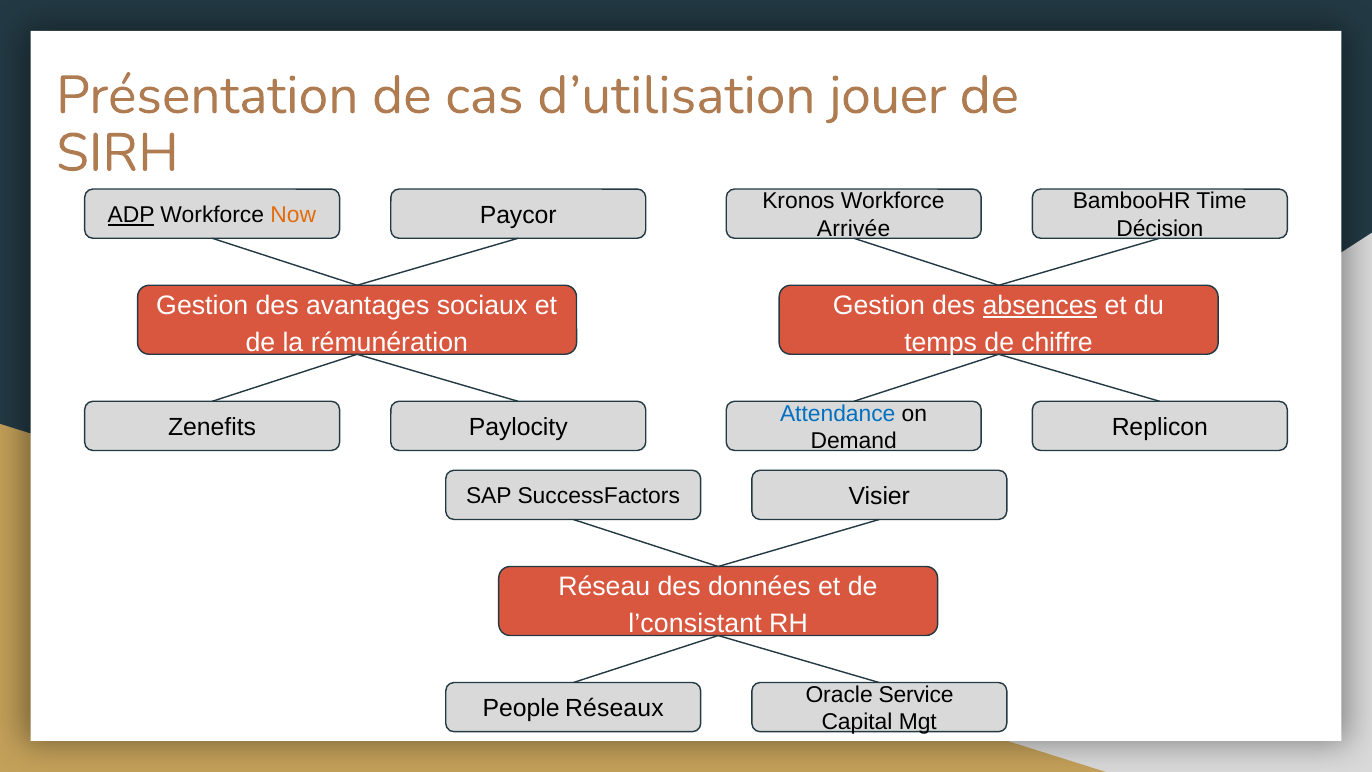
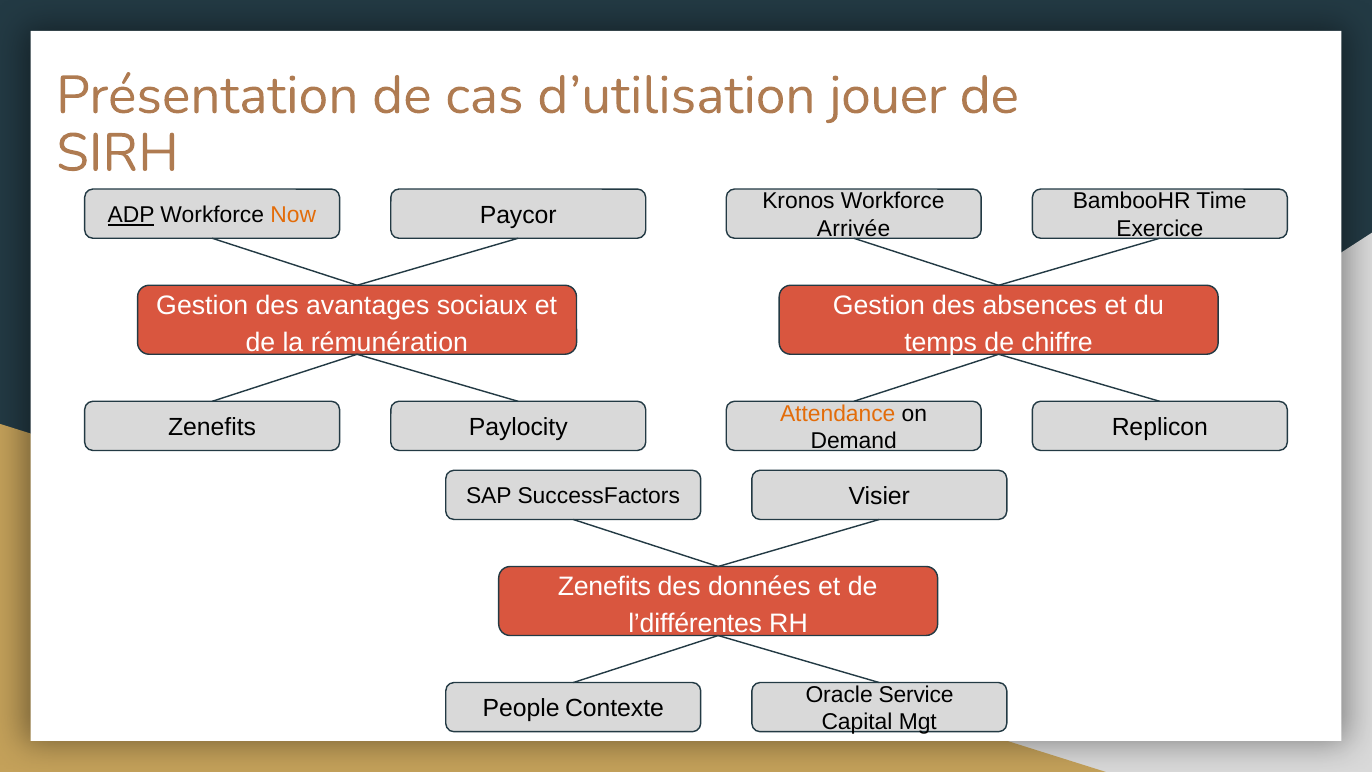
Décision: Décision -> Exercice
absences underline: present -> none
Attendance colour: blue -> orange
Réseau at (604, 587): Réseau -> Zenefits
l’consistant: l’consistant -> l’différentes
Réseaux: Réseaux -> Contexte
